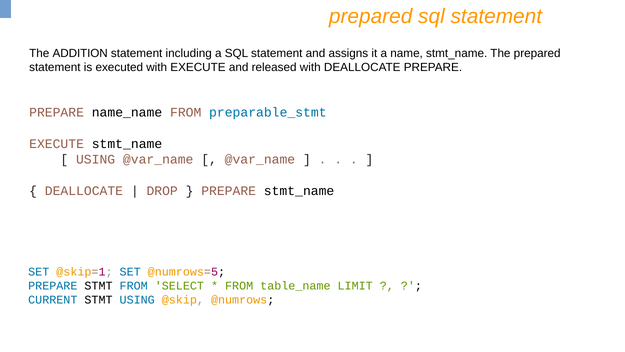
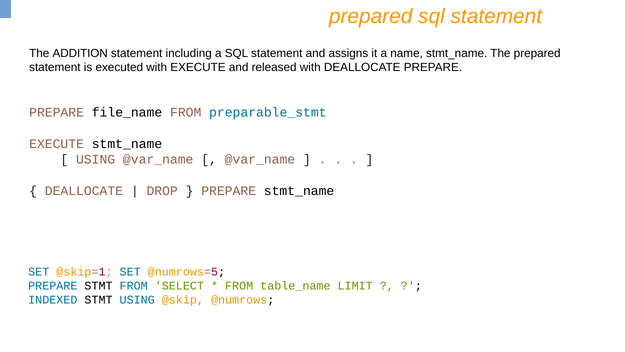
name_name: name_name -> file_name
CURRENT: CURRENT -> INDEXED
